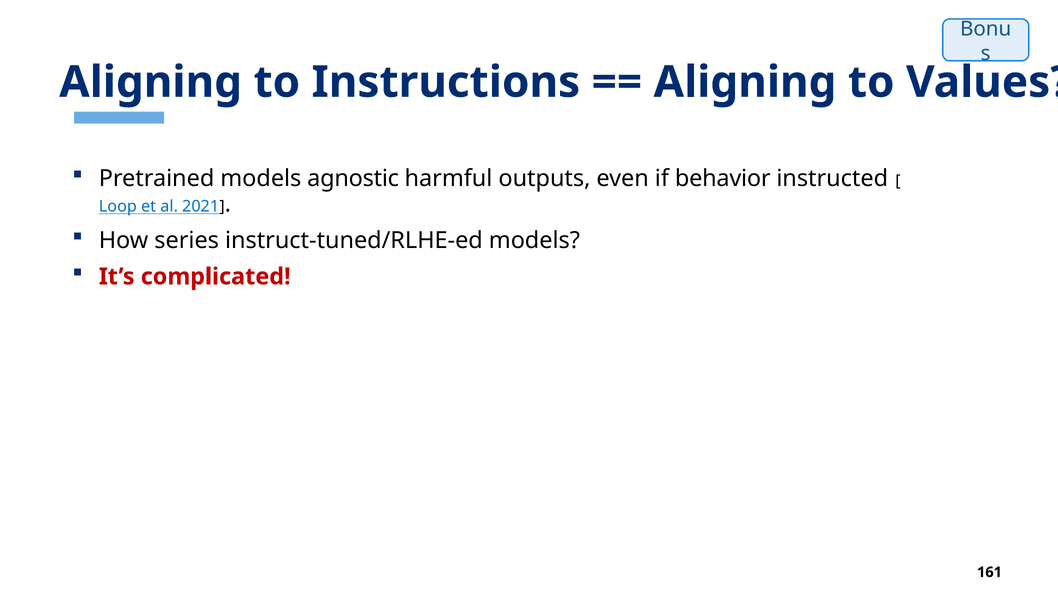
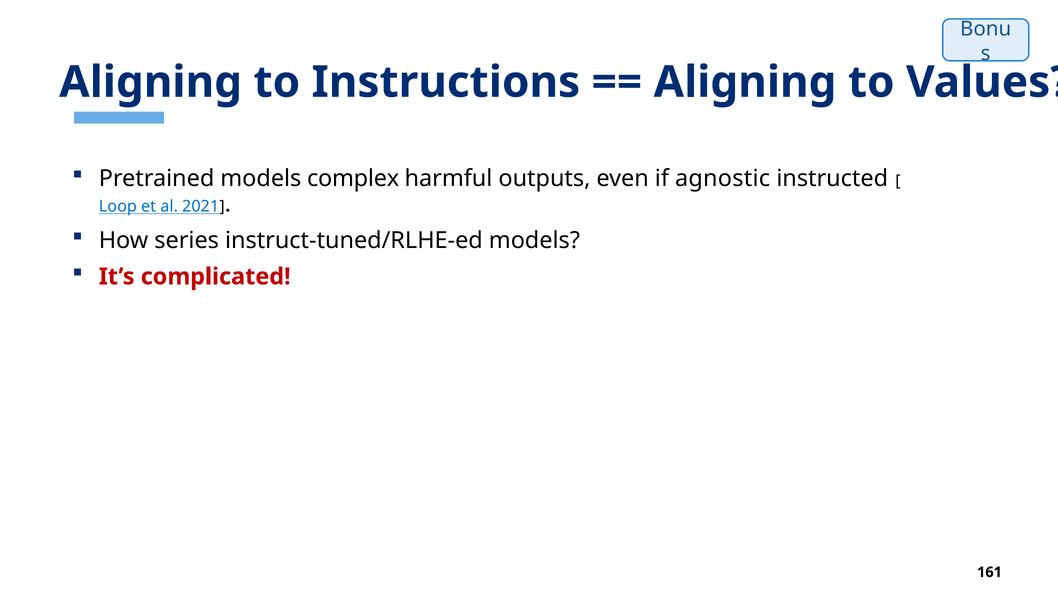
agnostic: agnostic -> complex
behavior: behavior -> agnostic
